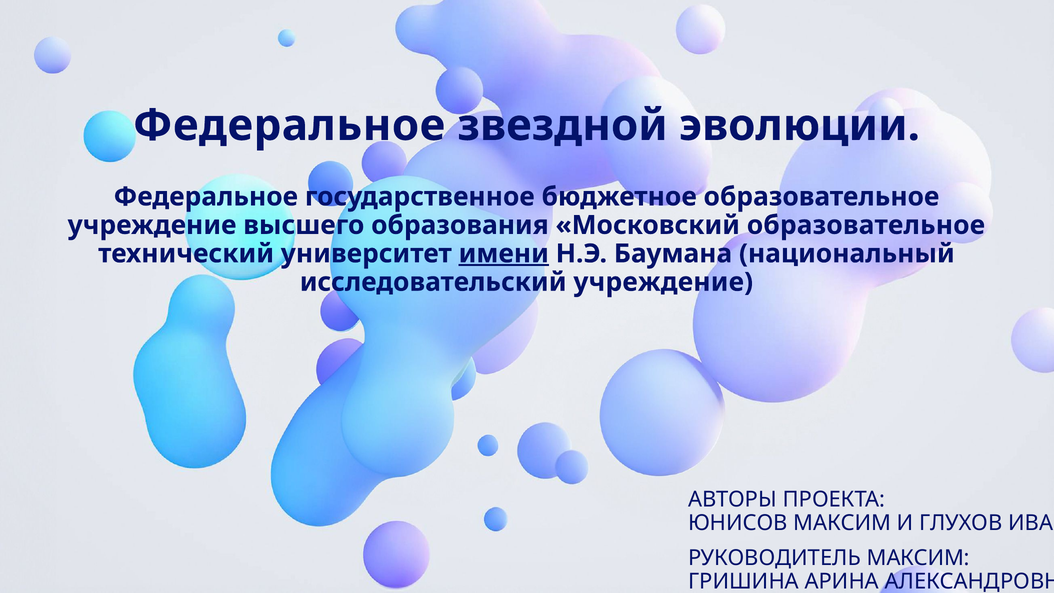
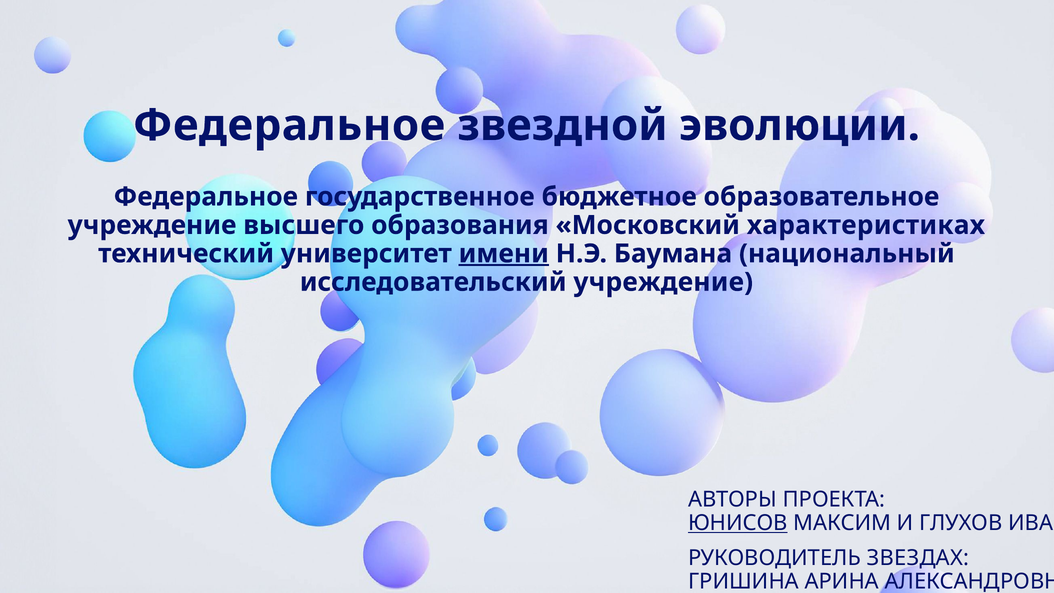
Московский образовательное: образовательное -> характеристиках
ЮНИСОВ underline: none -> present
РУКОВОДИТЕЛЬ МАКСИМ: МАКСИМ -> ЗВЕЗДАХ
